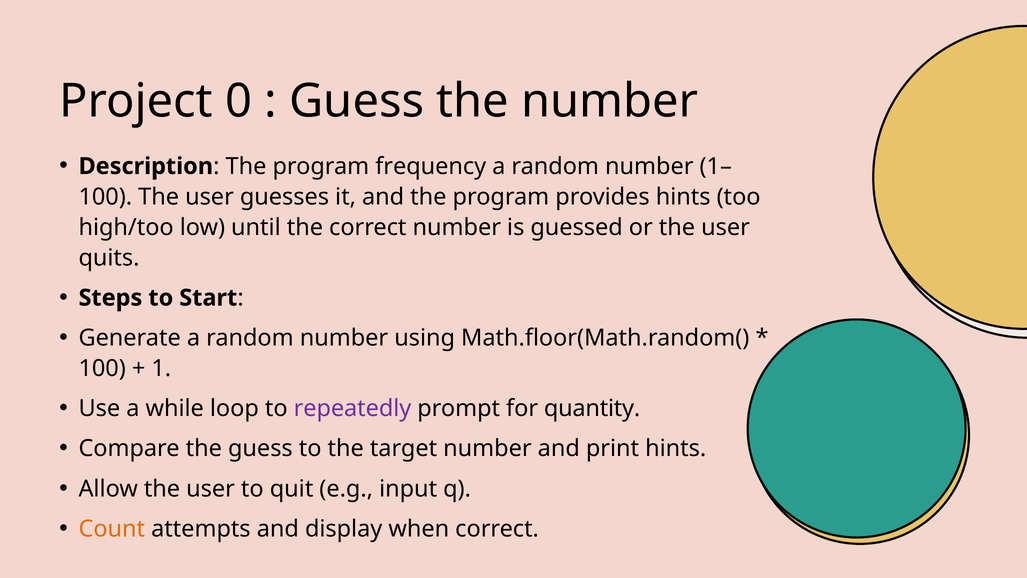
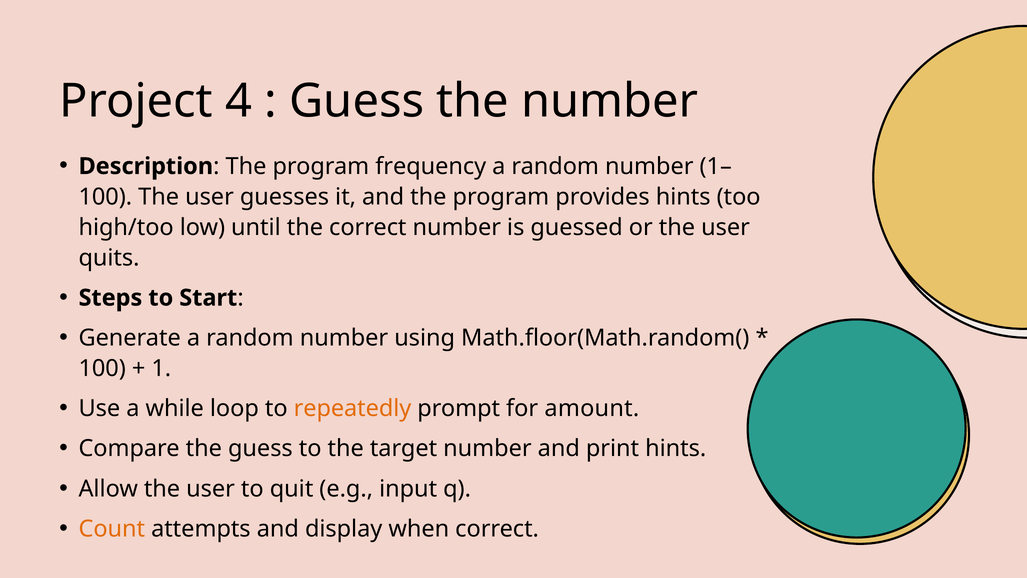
0: 0 -> 4
repeatedly colour: purple -> orange
quantity: quantity -> amount
